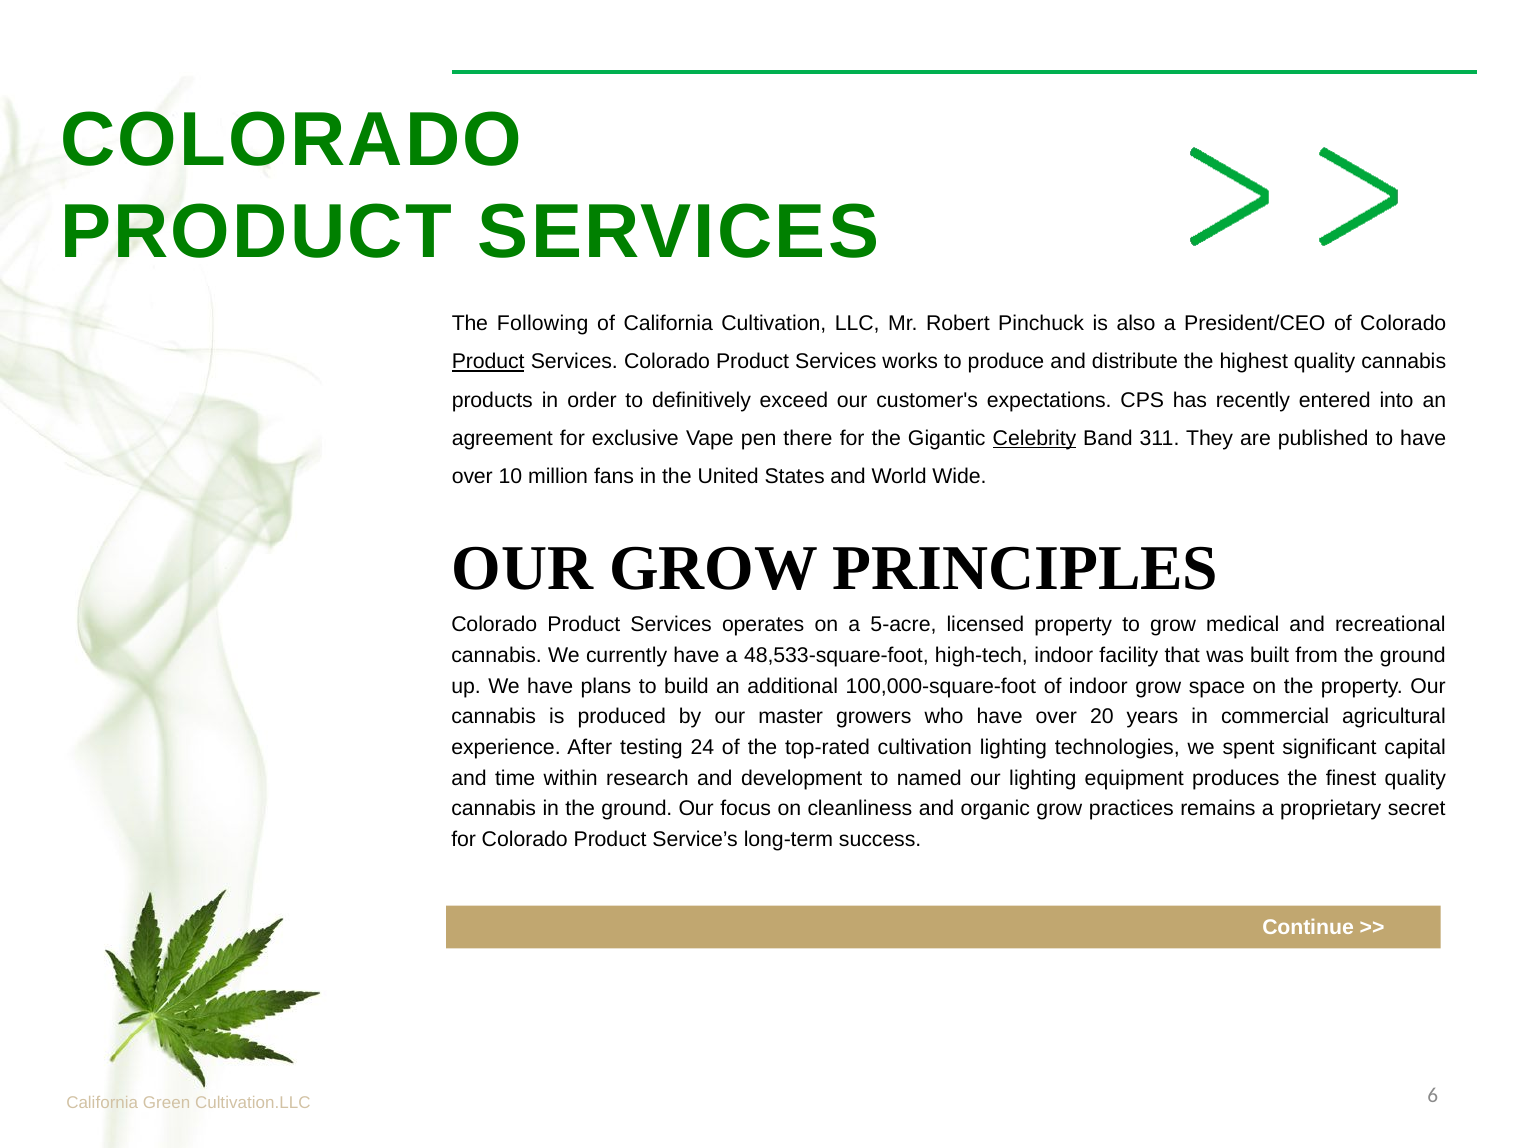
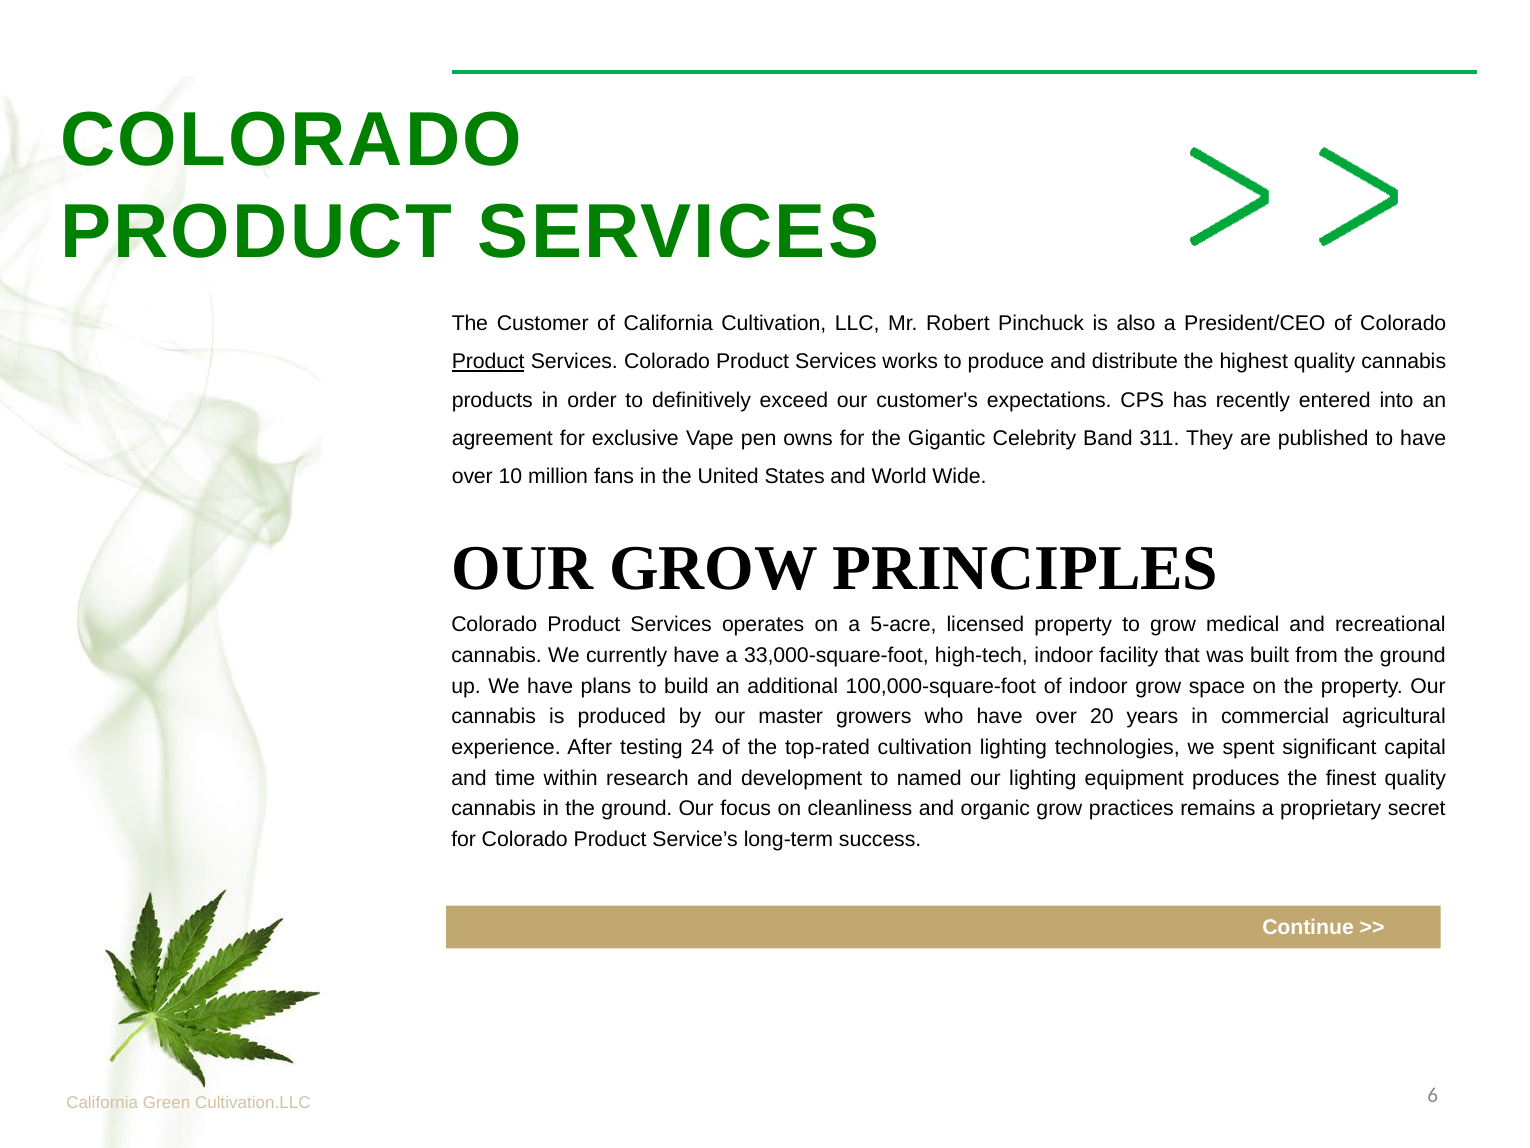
Following: Following -> Customer
there: there -> owns
Celebrity underline: present -> none
48,533-square-foot: 48,533-square-foot -> 33,000-square-foot
